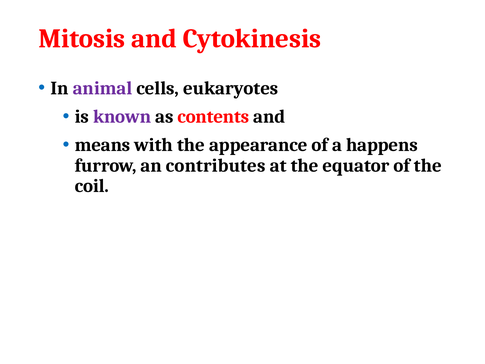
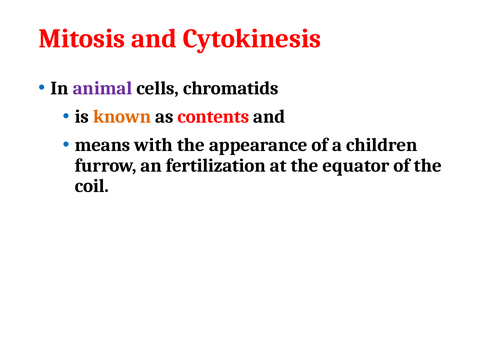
eukaryotes: eukaryotes -> chromatids
known colour: purple -> orange
happens: happens -> children
contributes: contributes -> fertilization
